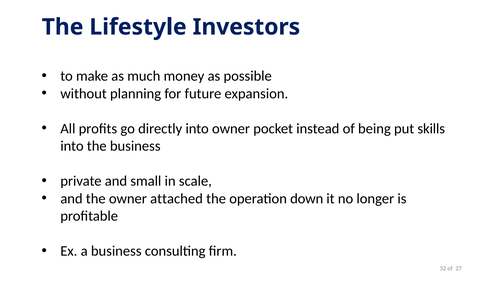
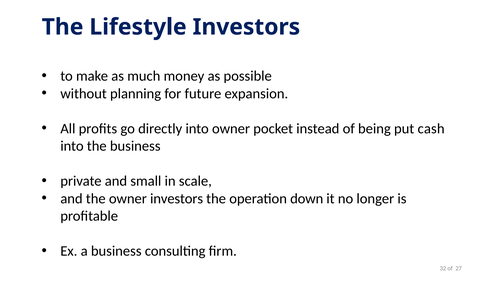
skills: skills -> cash
owner attached: attached -> investors
